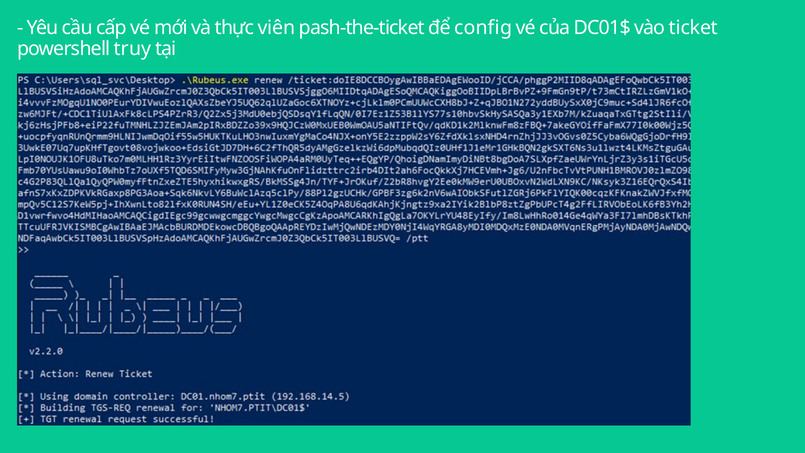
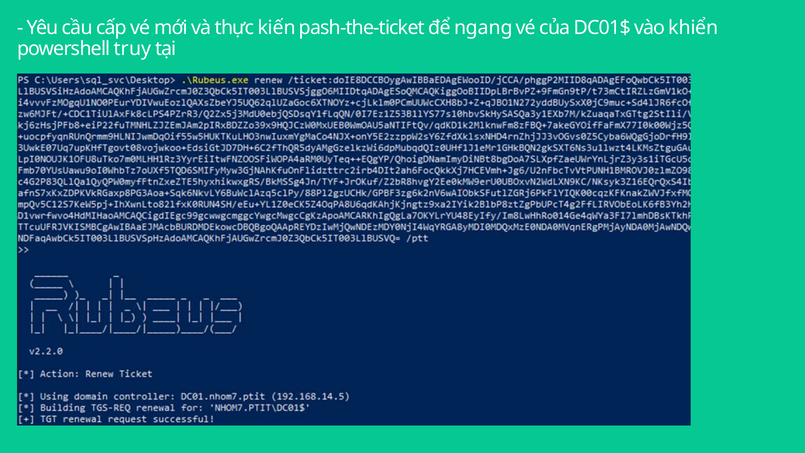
viên: viên -> kiến
config: config -> ngang
ticket: ticket -> khiển
